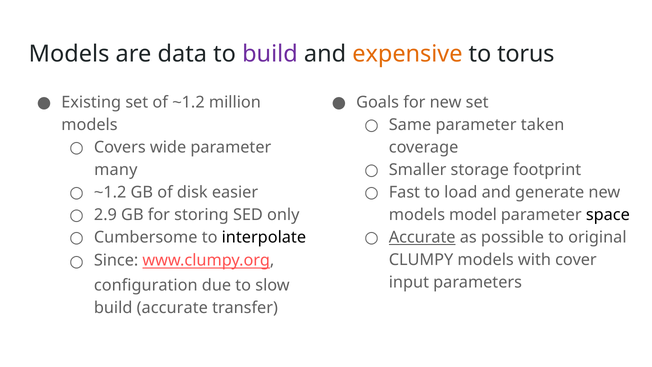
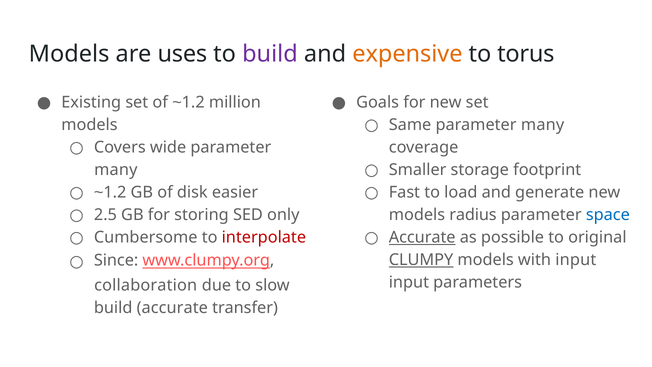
data: data -> uses
Same parameter taken: taken -> many
2.9: 2.9 -> 2.5
model: model -> radius
space colour: black -> blue
interpolate colour: black -> red
CLUMPY underline: none -> present
with cover: cover -> input
configuration: configuration -> collaboration
